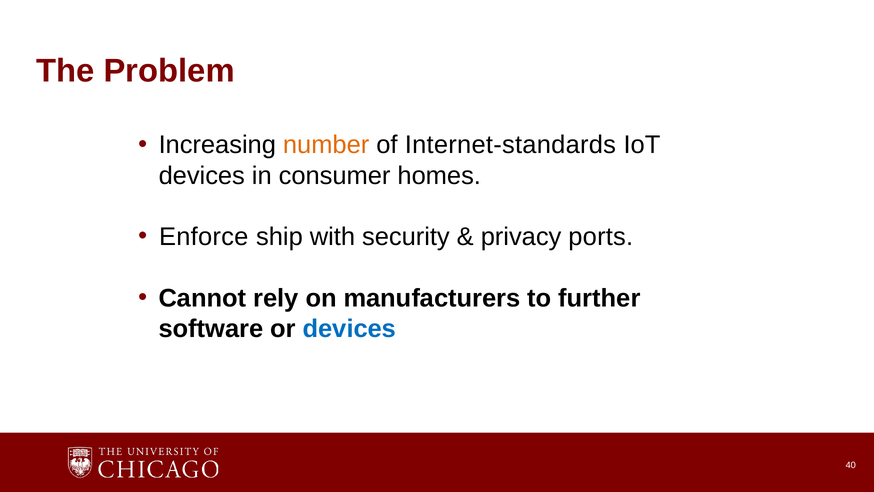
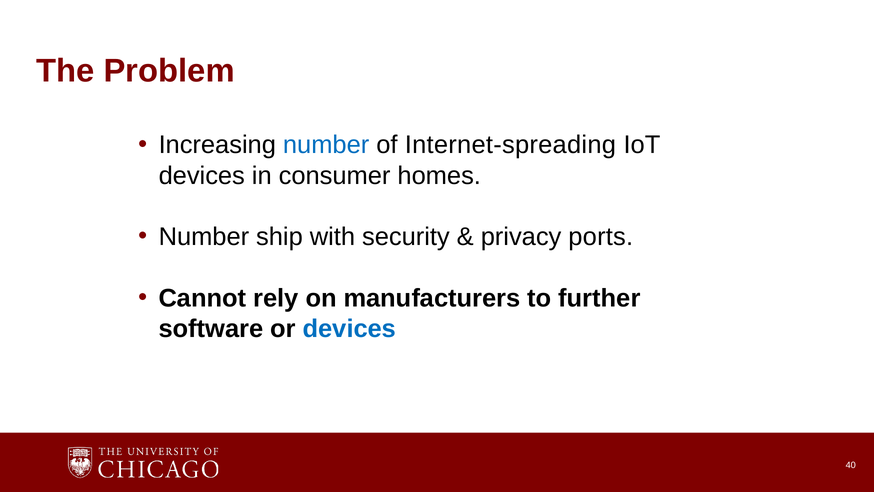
number at (326, 145) colour: orange -> blue
Internet-standards: Internet-standards -> Internet-spreading
Enforce at (204, 237): Enforce -> Number
